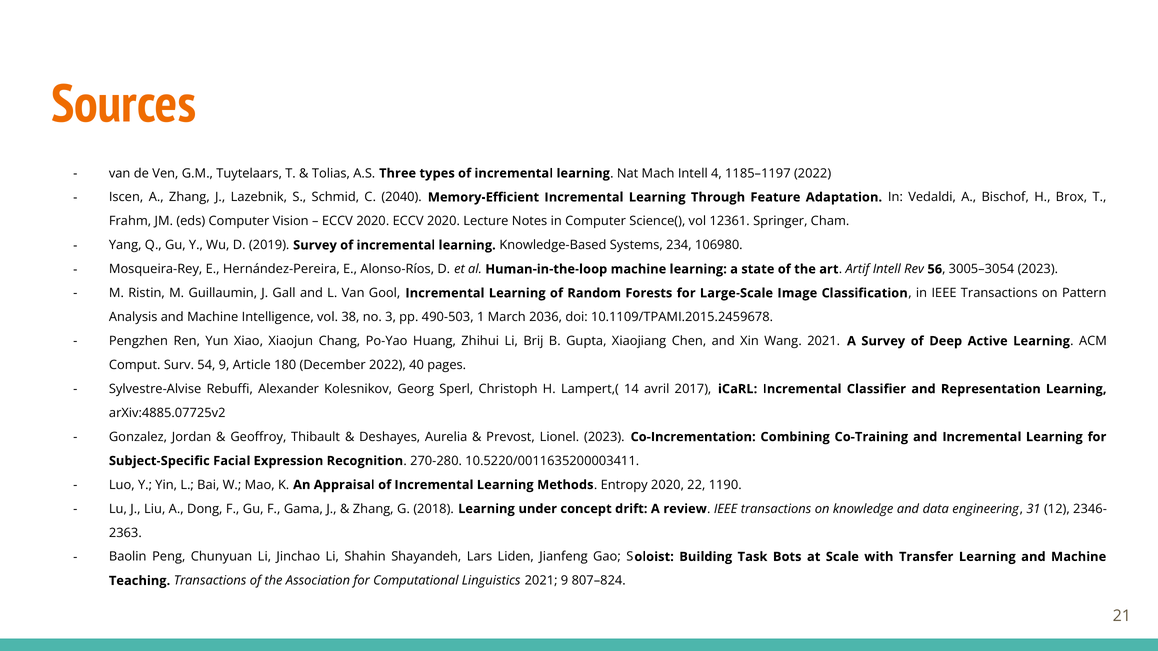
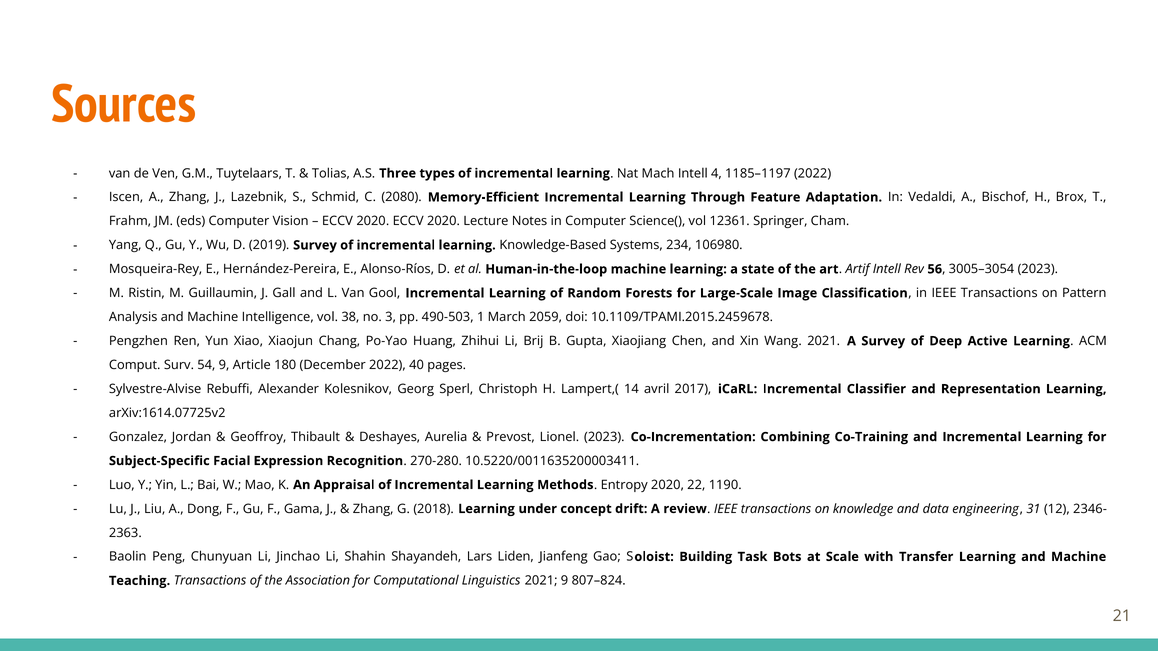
2040: 2040 -> 2080
2036: 2036 -> 2059
arXiv:4885.07725v2: arXiv:4885.07725v2 -> arXiv:1614.07725v2
